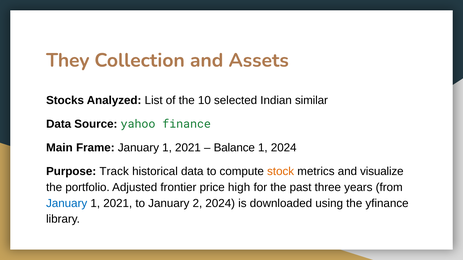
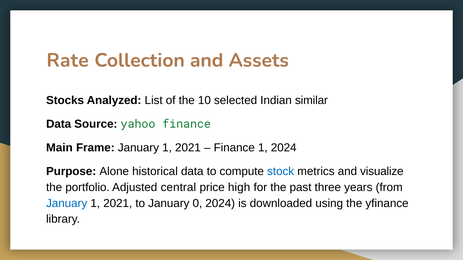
They: They -> Rate
Balance at (234, 148): Balance -> Finance
Track: Track -> Alone
stock colour: orange -> blue
frontier: frontier -> central
2: 2 -> 0
